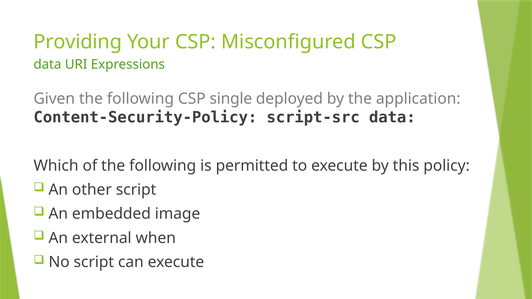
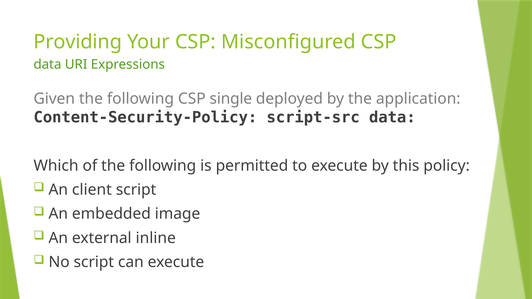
other: other -> client
when: when -> inline
